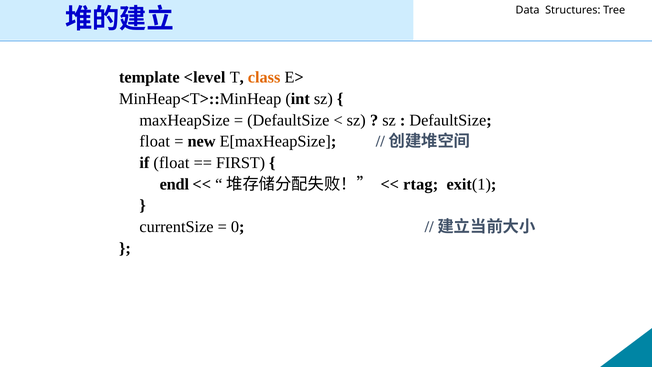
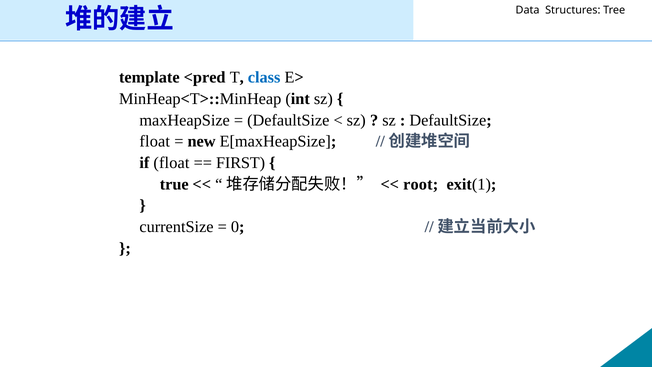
<level: <level -> <pred
class colour: orange -> blue
endl: endl -> true
rtag: rtag -> root
